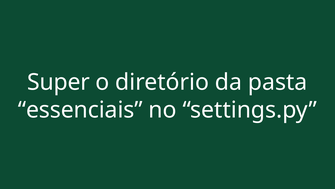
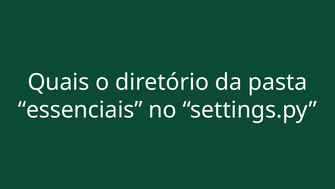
Super: Super -> Quais
